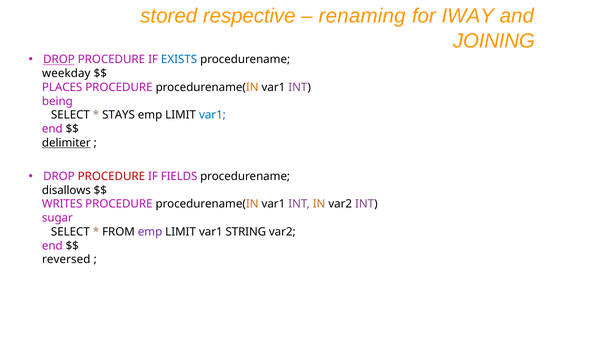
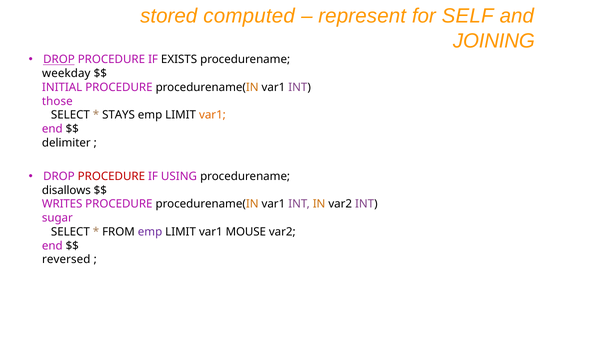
respective: respective -> computed
renaming: renaming -> represent
IWAY: IWAY -> SELF
EXISTS colour: blue -> black
PLACES: PLACES -> INITIAL
being: being -> those
var1 at (212, 115) colour: blue -> orange
delimiter underline: present -> none
FIELDS: FIELDS -> USING
STRING: STRING -> MOUSE
